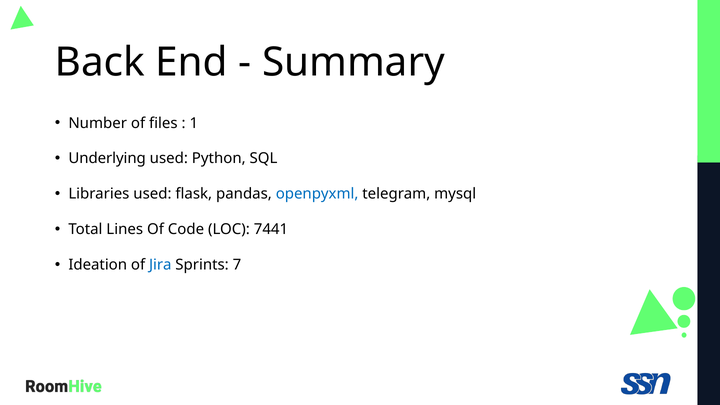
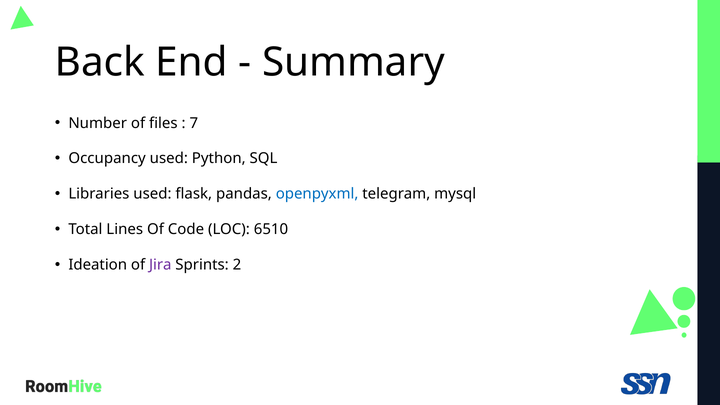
1: 1 -> 7
Underlying: Underlying -> Occupancy
7441: 7441 -> 6510
Jira colour: blue -> purple
7: 7 -> 2
